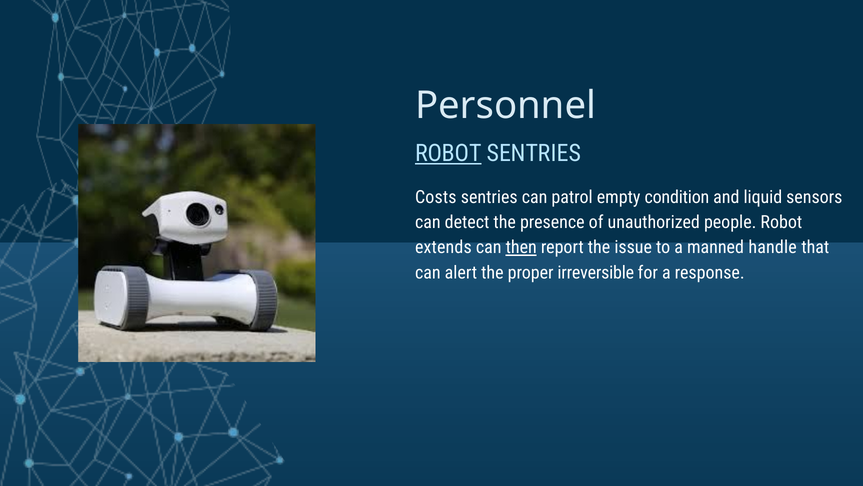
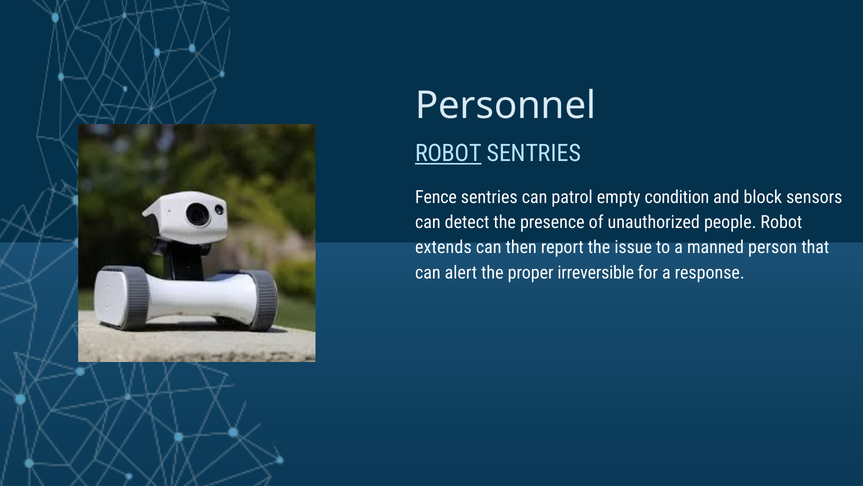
Costs: Costs -> Fence
liquid: liquid -> block
then underline: present -> none
handle: handle -> person
